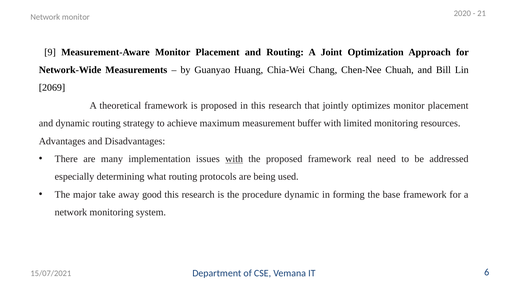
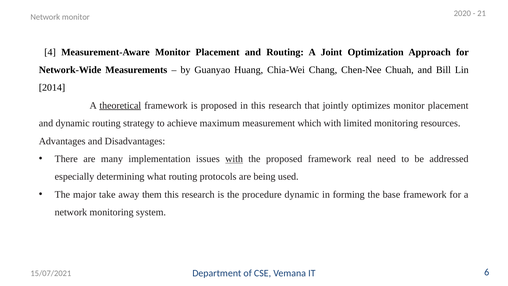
9: 9 -> 4
2069: 2069 -> 2014
theoretical underline: none -> present
buffer: buffer -> which
good: good -> them
